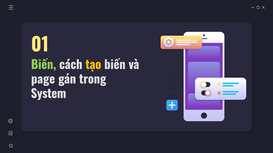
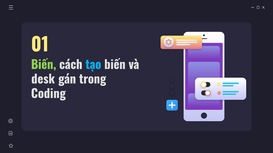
tạo colour: yellow -> light blue
page: page -> desk
System: System -> Coding
